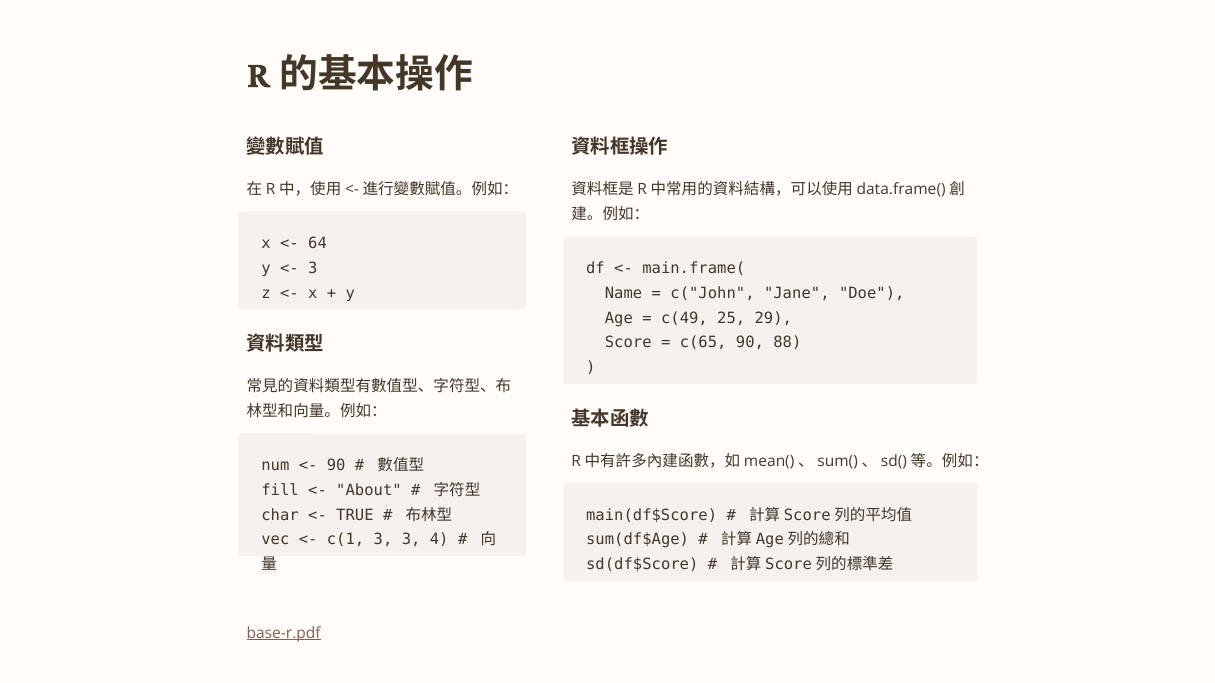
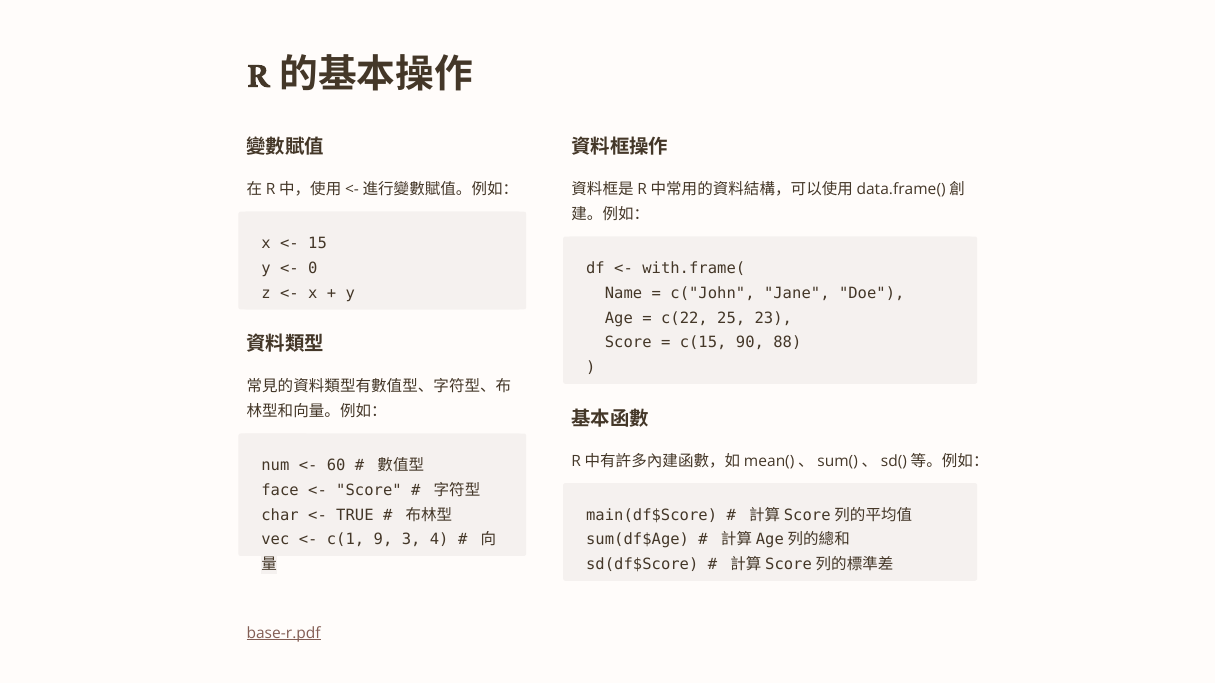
64: 64 -> 15
3 at (313, 269): 3 -> 0
main.frame(: main.frame( -> with.frame(
c(49: c(49 -> c(22
29: 29 -> 23
c(65: c(65 -> c(15
90 at (336, 466): 90 -> 60
fill: fill -> face
About at (369, 491): About -> Score
c(1 3: 3 -> 9
